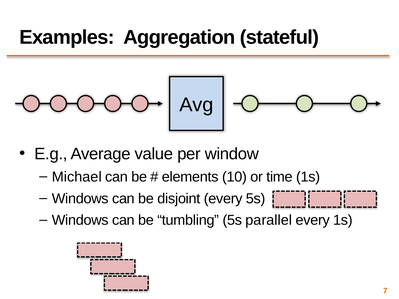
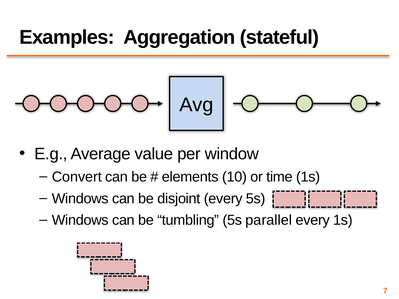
Michael: Michael -> Convert
